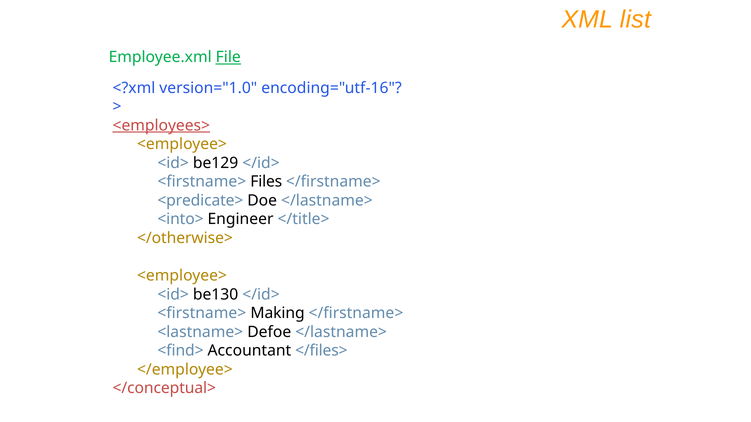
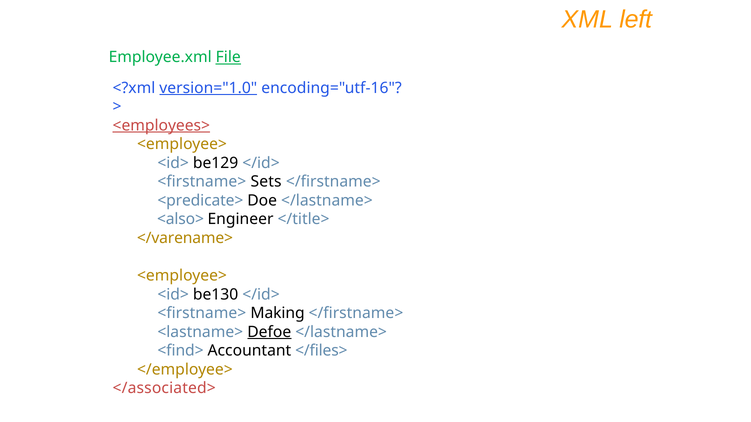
list: list -> left
version="1.0 underline: none -> present
Files: Files -> Sets
<into>: <into> -> <also>
</otherwise>: </otherwise> -> </varename>
Defoe underline: none -> present
</conceptual>: </conceptual> -> </associated>
